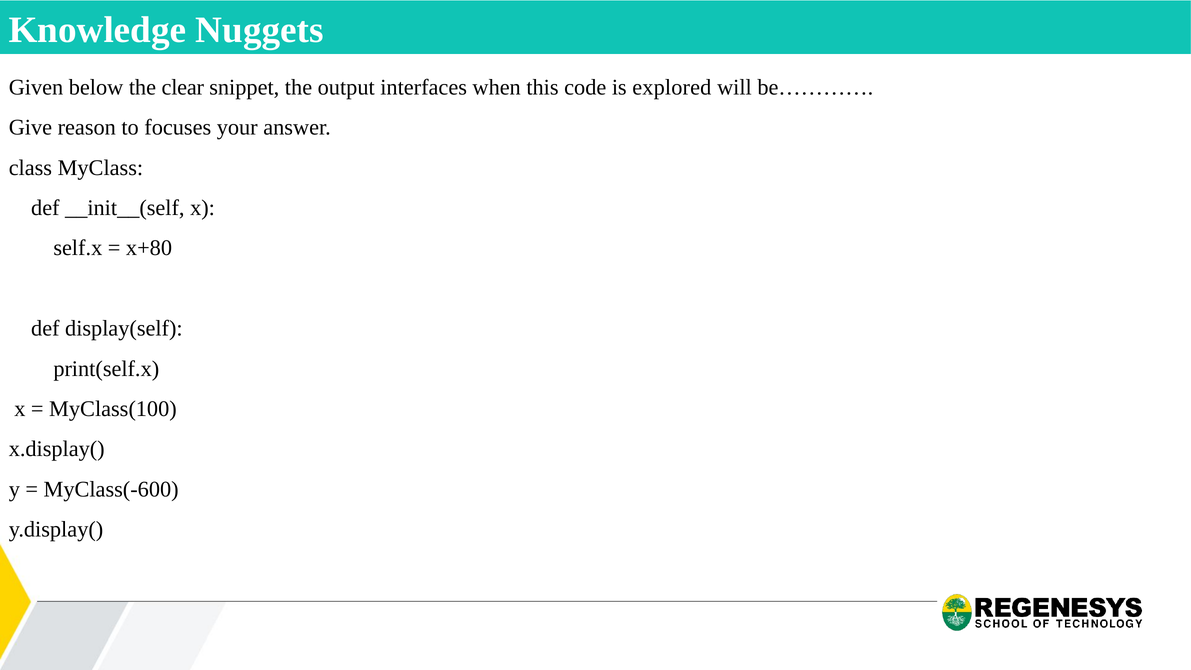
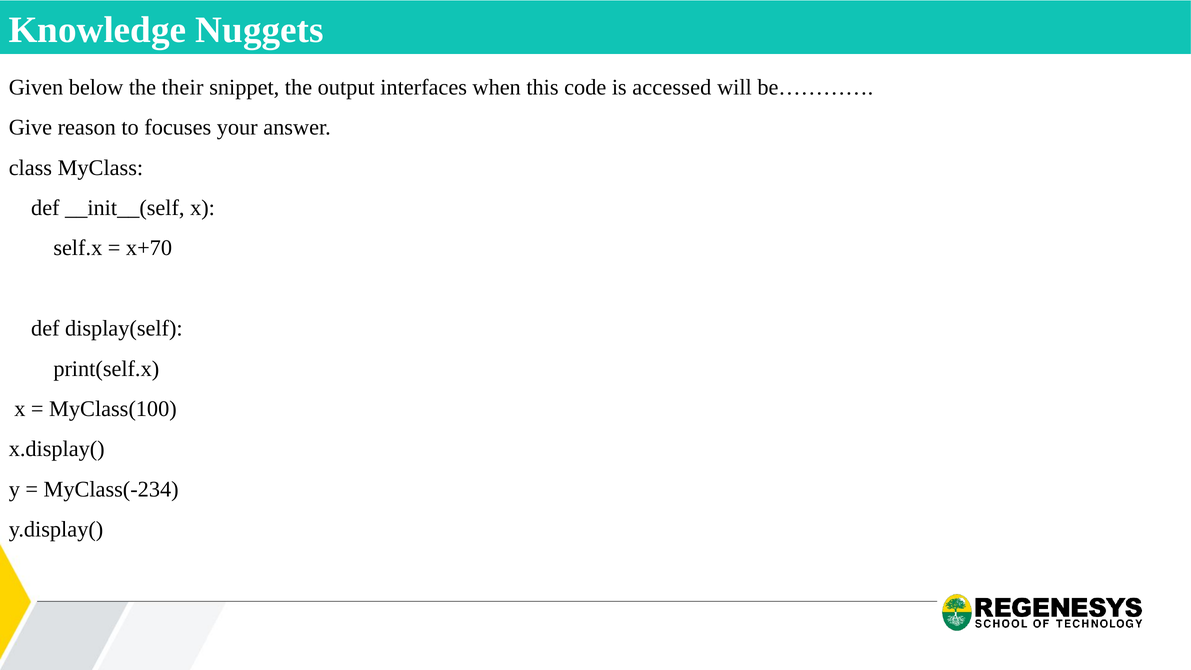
clear: clear -> their
explored: explored -> accessed
x+80: x+80 -> x+70
MyClass(-600: MyClass(-600 -> MyClass(-234
